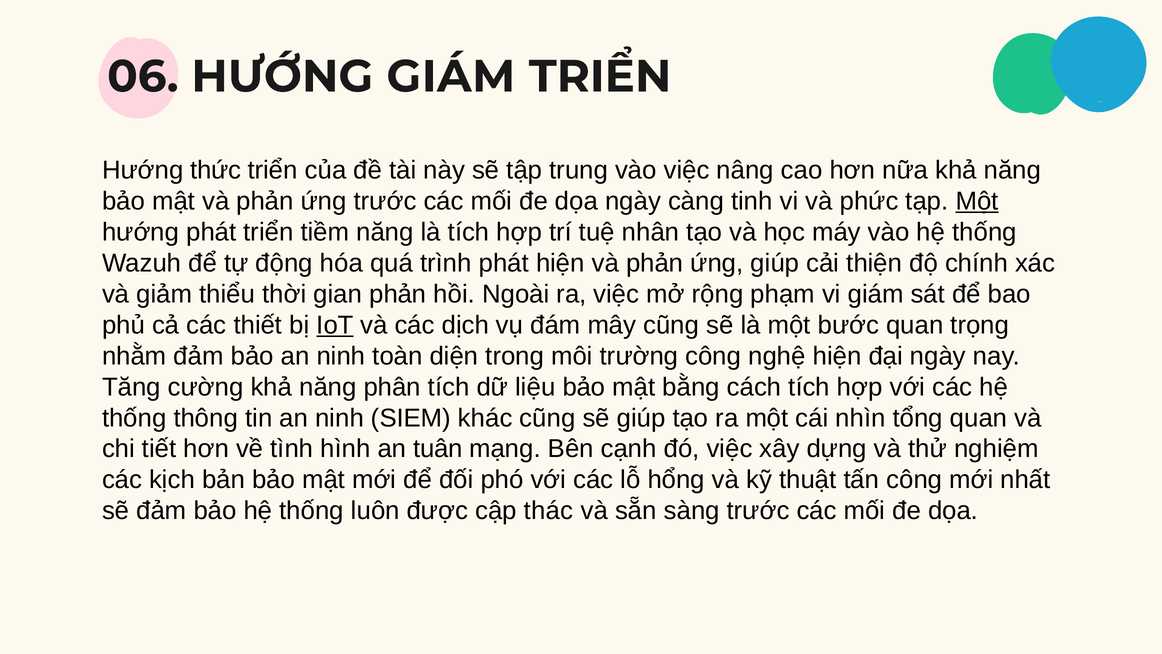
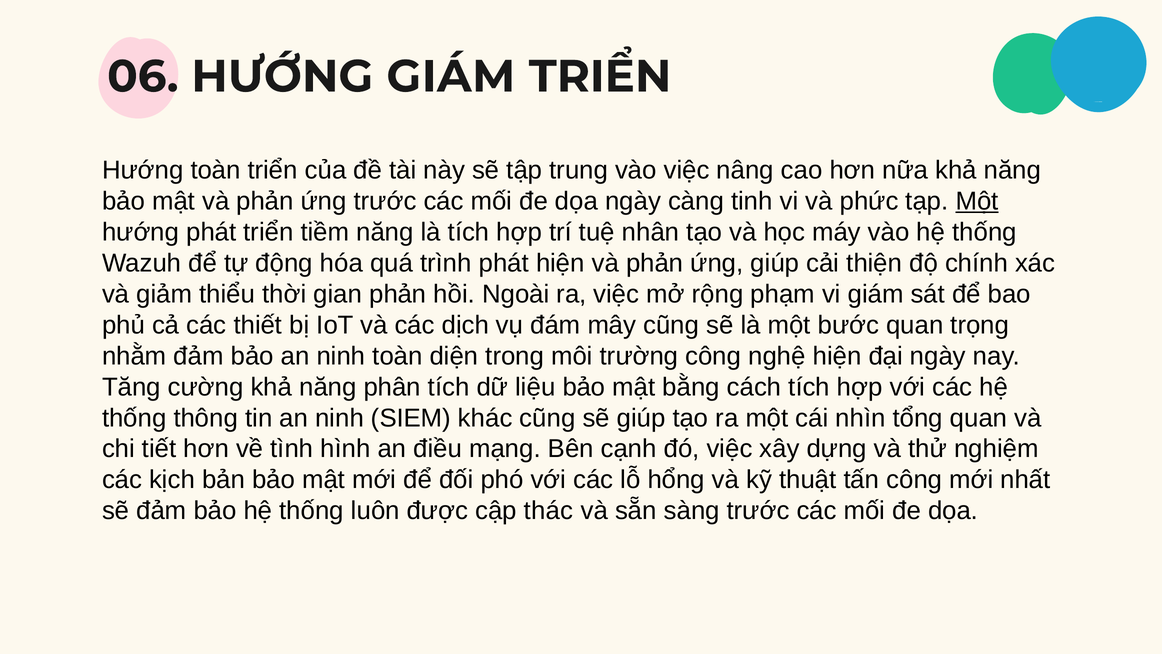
Hướng thức: thức -> toàn
IoT underline: present -> none
tuân: tuân -> điều
